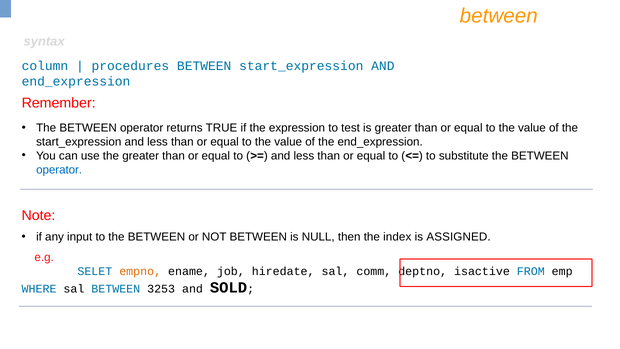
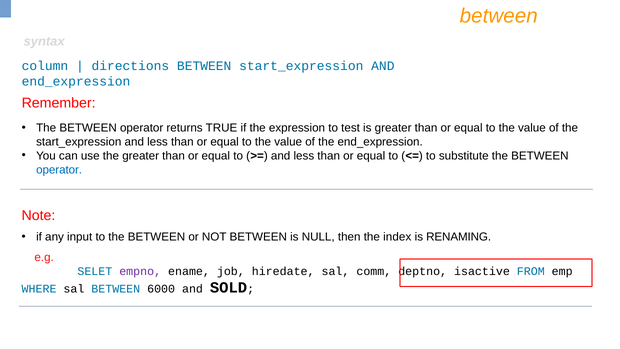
procedures: procedures -> directions
ASSIGNED: ASSIGNED -> RENAMING
empno colour: orange -> purple
3253: 3253 -> 6000
